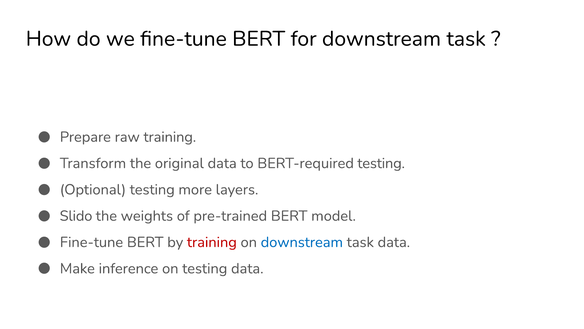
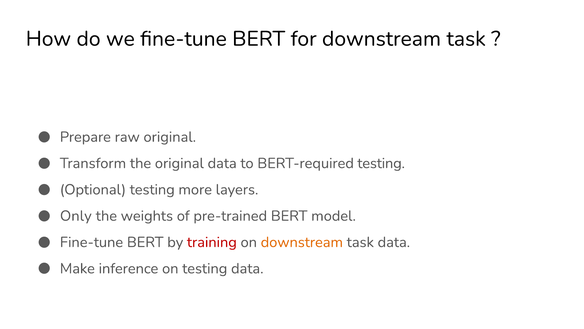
raw training: training -> original
Slido: Slido -> Only
downstream at (302, 242) colour: blue -> orange
